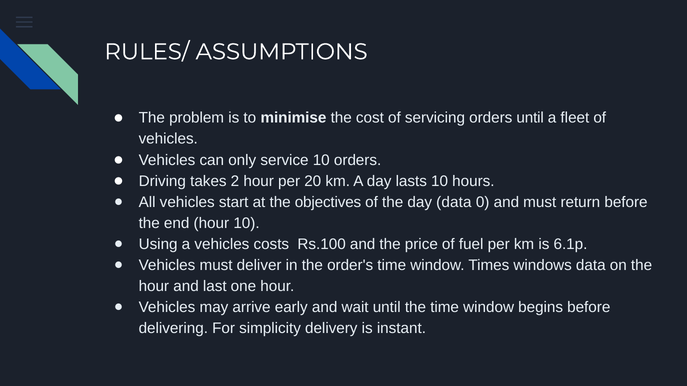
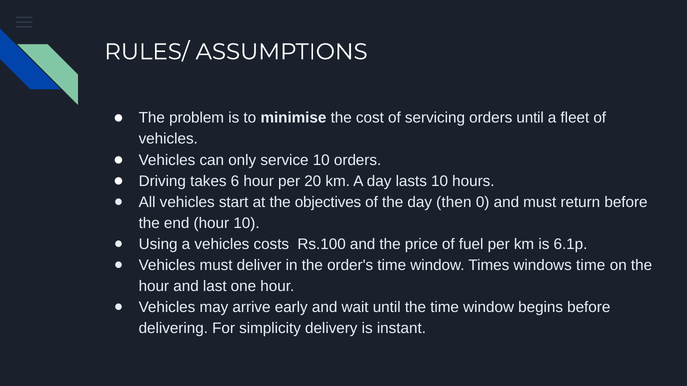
2: 2 -> 6
day data: data -> then
windows data: data -> time
